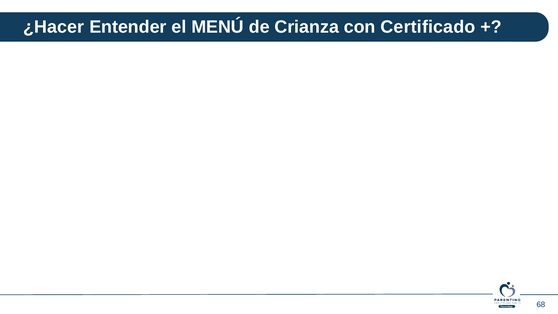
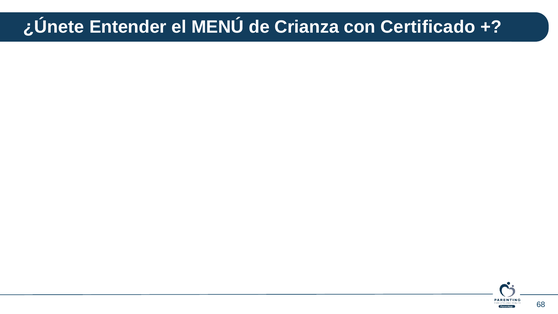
¿Hacer: ¿Hacer -> ¿Únete
